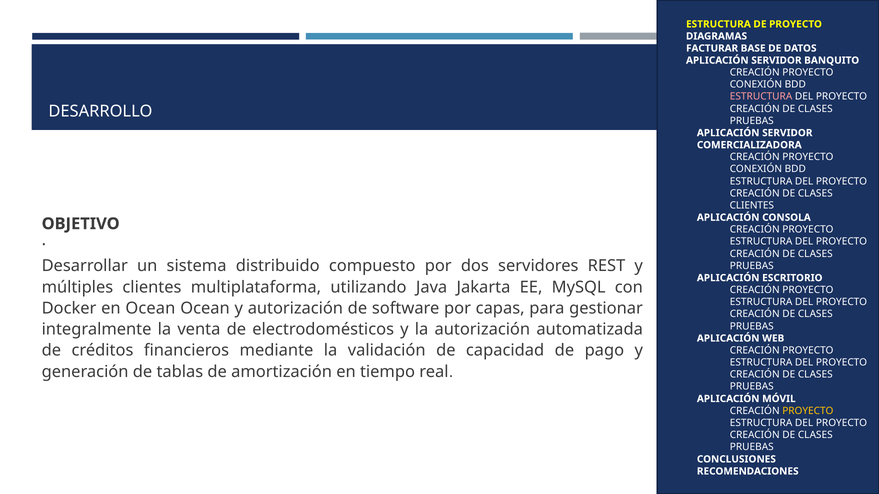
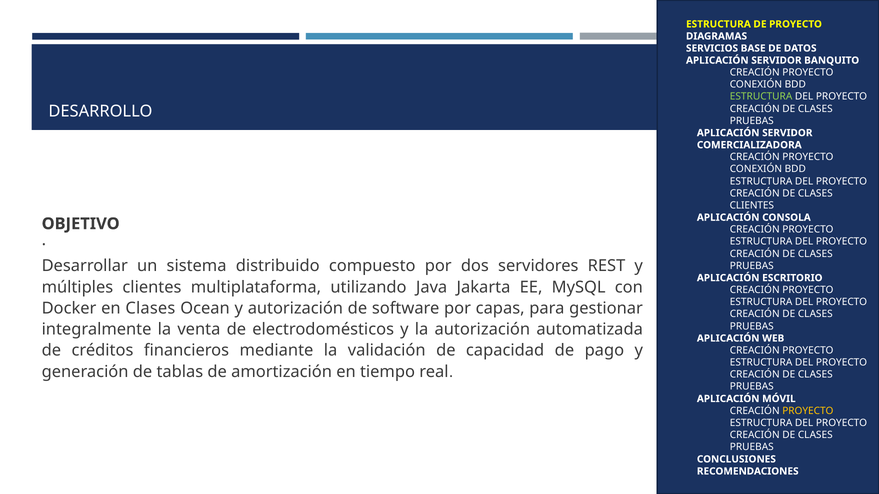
FACTURAR: FACTURAR -> SERVICIOS
ESTRUCTURA at (761, 97) colour: pink -> light green
en Ocean: Ocean -> Clases
